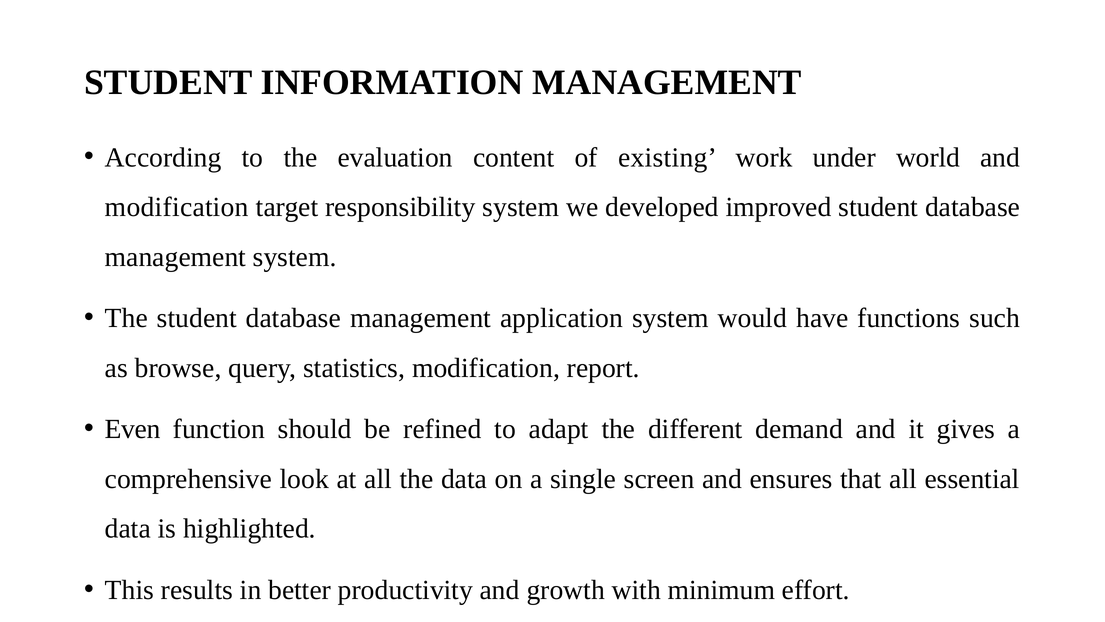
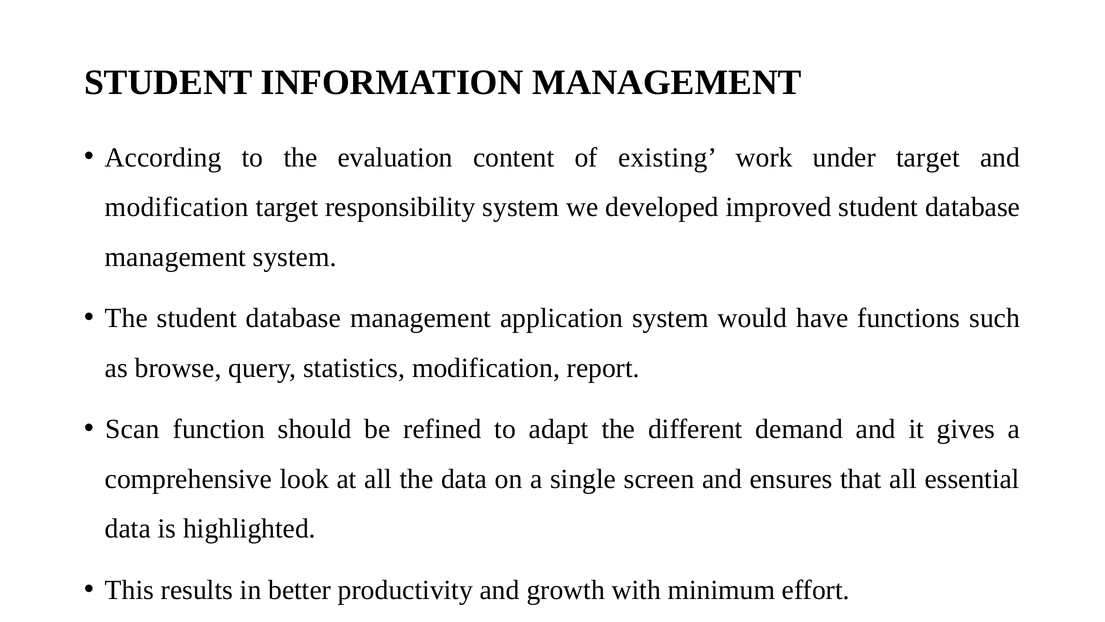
under world: world -> target
Even: Even -> Scan
